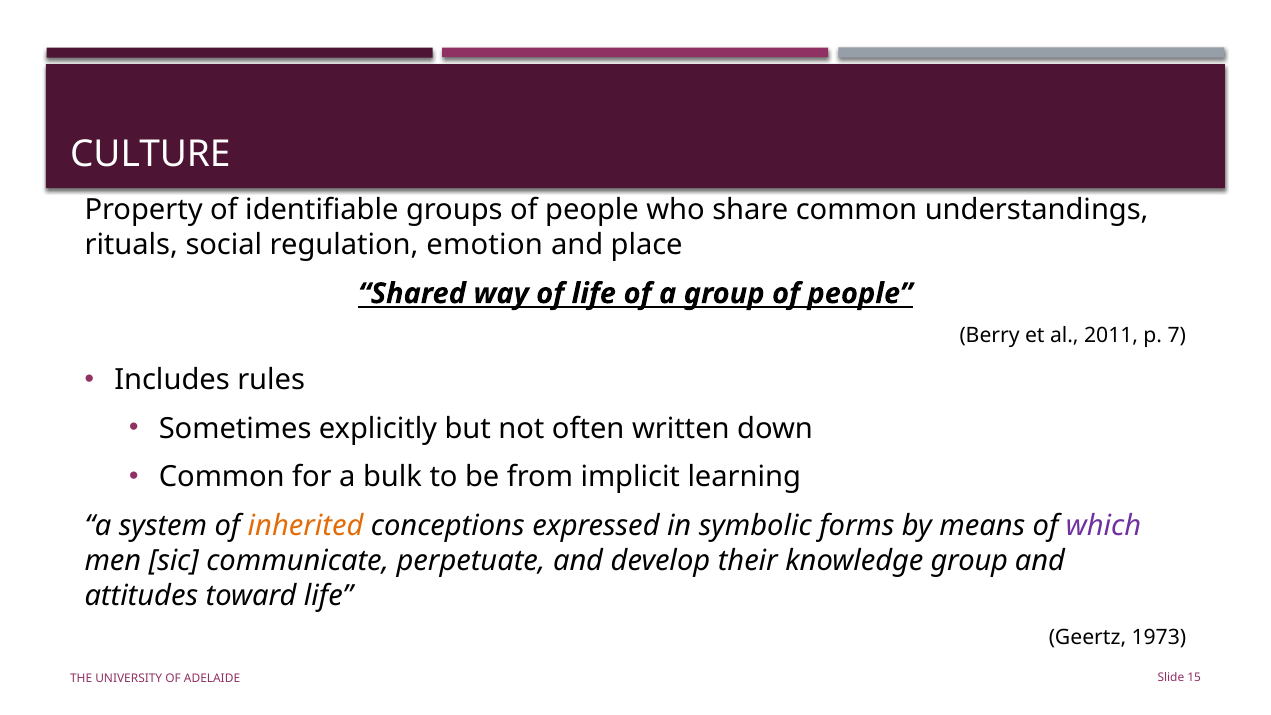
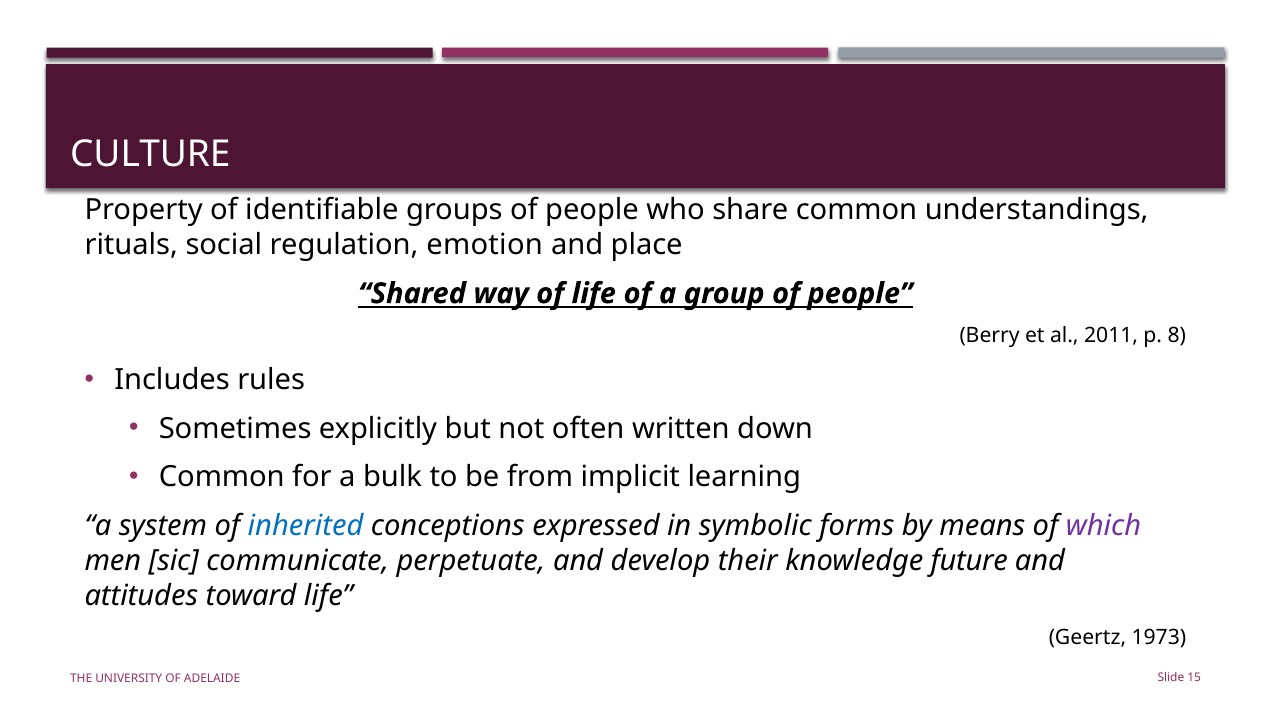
7: 7 -> 8
inherited colour: orange -> blue
knowledge group: group -> future
